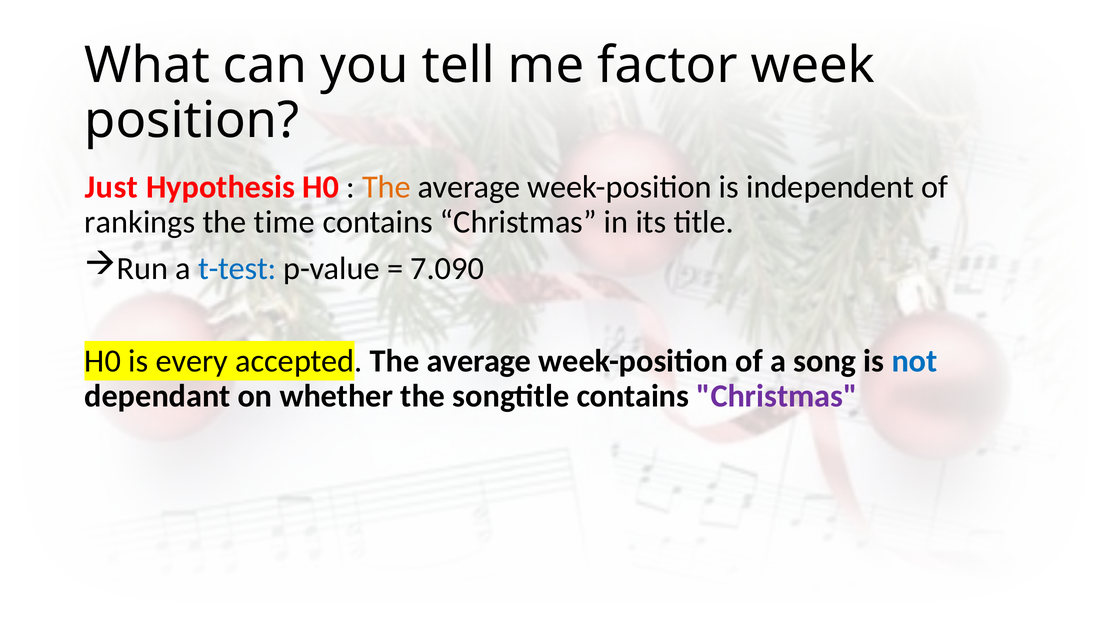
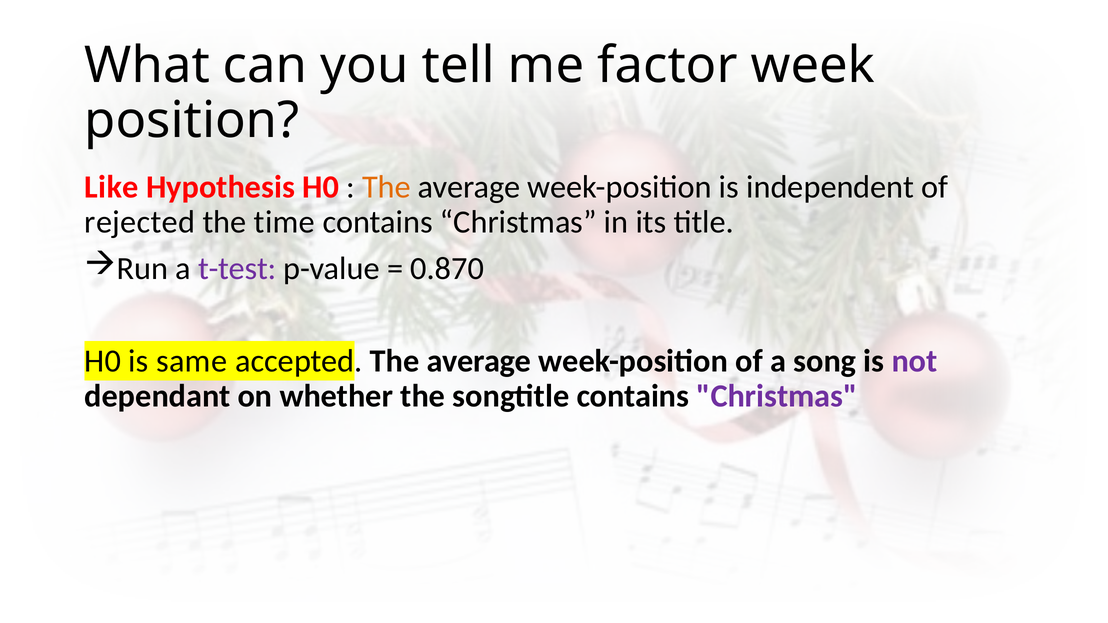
Just: Just -> Like
rankings: rankings -> rejected
t-test colour: blue -> purple
7.090: 7.090 -> 0.870
every: every -> same
not colour: blue -> purple
